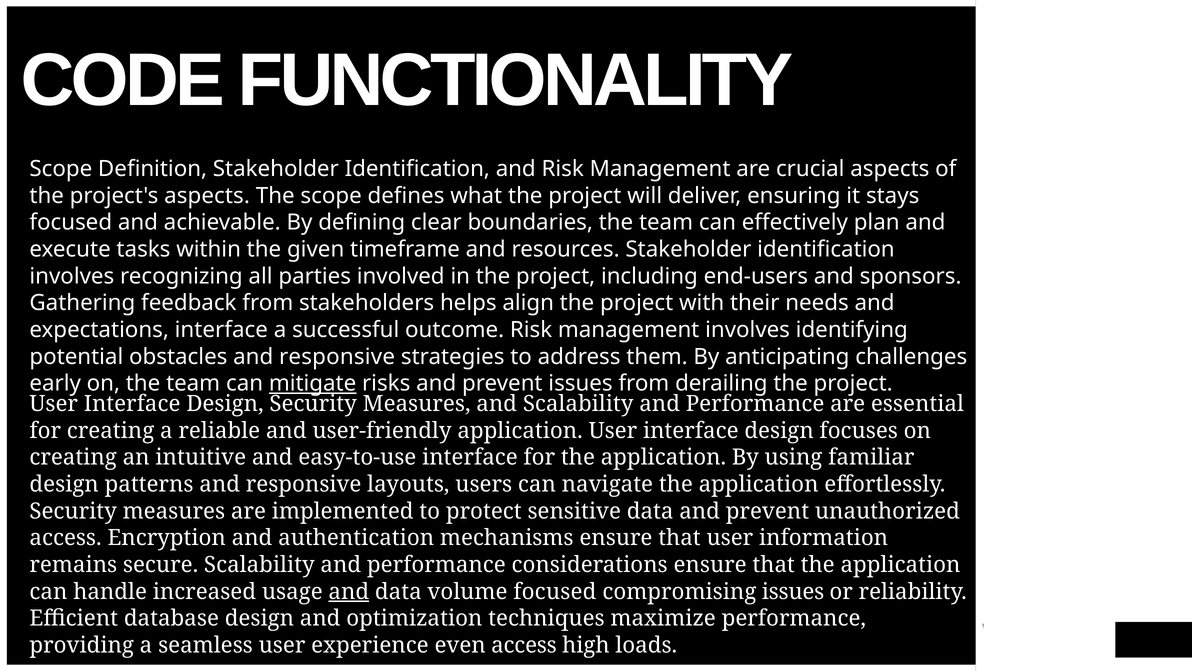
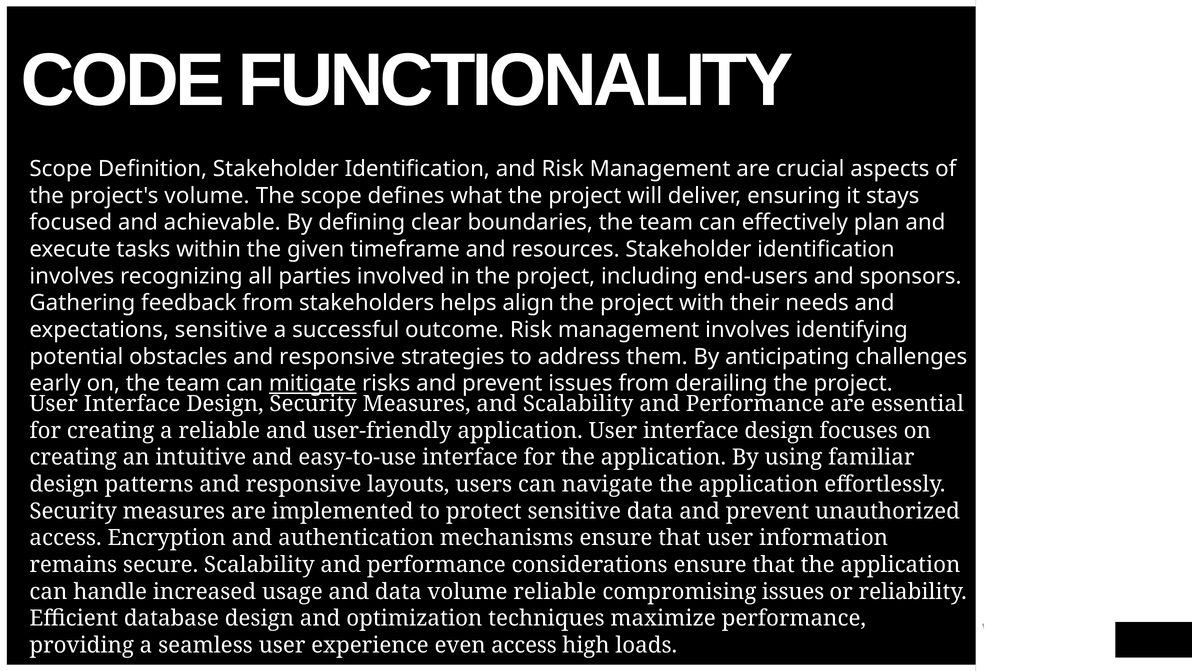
project's aspects: aspects -> volume
expectations interface: interface -> sensitive
and at (349, 591) underline: present -> none
volume focused: focused -> reliable
